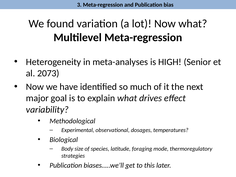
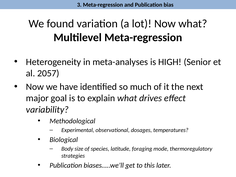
2073: 2073 -> 2057
